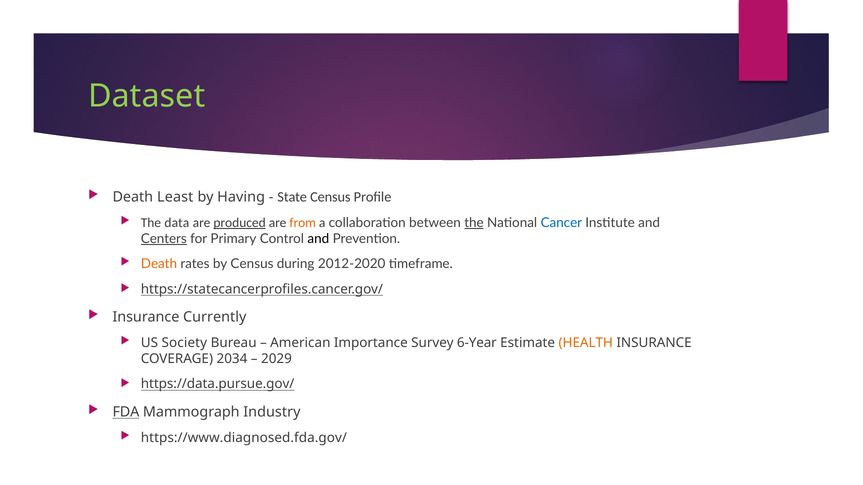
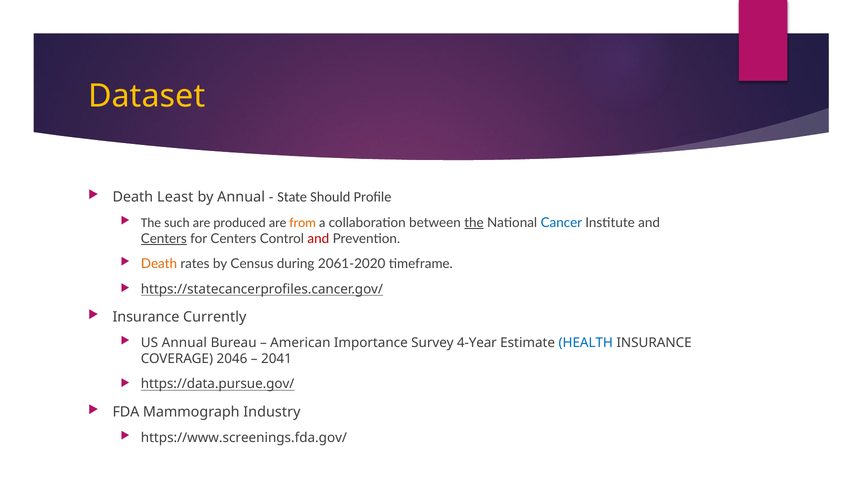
Dataset colour: light green -> yellow
by Having: Having -> Annual
State Census: Census -> Should
data: data -> such
produced underline: present -> none
for Primary: Primary -> Centers
and at (318, 239) colour: black -> red
2012-2020: 2012-2020 -> 2061-2020
US Society: Society -> Annual
6-Year: 6-Year -> 4-Year
HEALTH colour: orange -> blue
2034: 2034 -> 2046
2029: 2029 -> 2041
FDA underline: present -> none
https://www.diagnosed.fda.gov/: https://www.diagnosed.fda.gov/ -> https://www.screenings.fda.gov/
